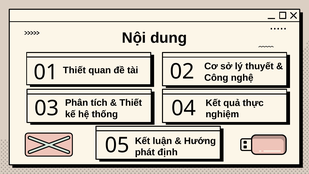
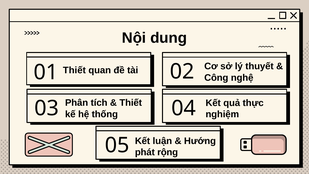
định: định -> rộng
